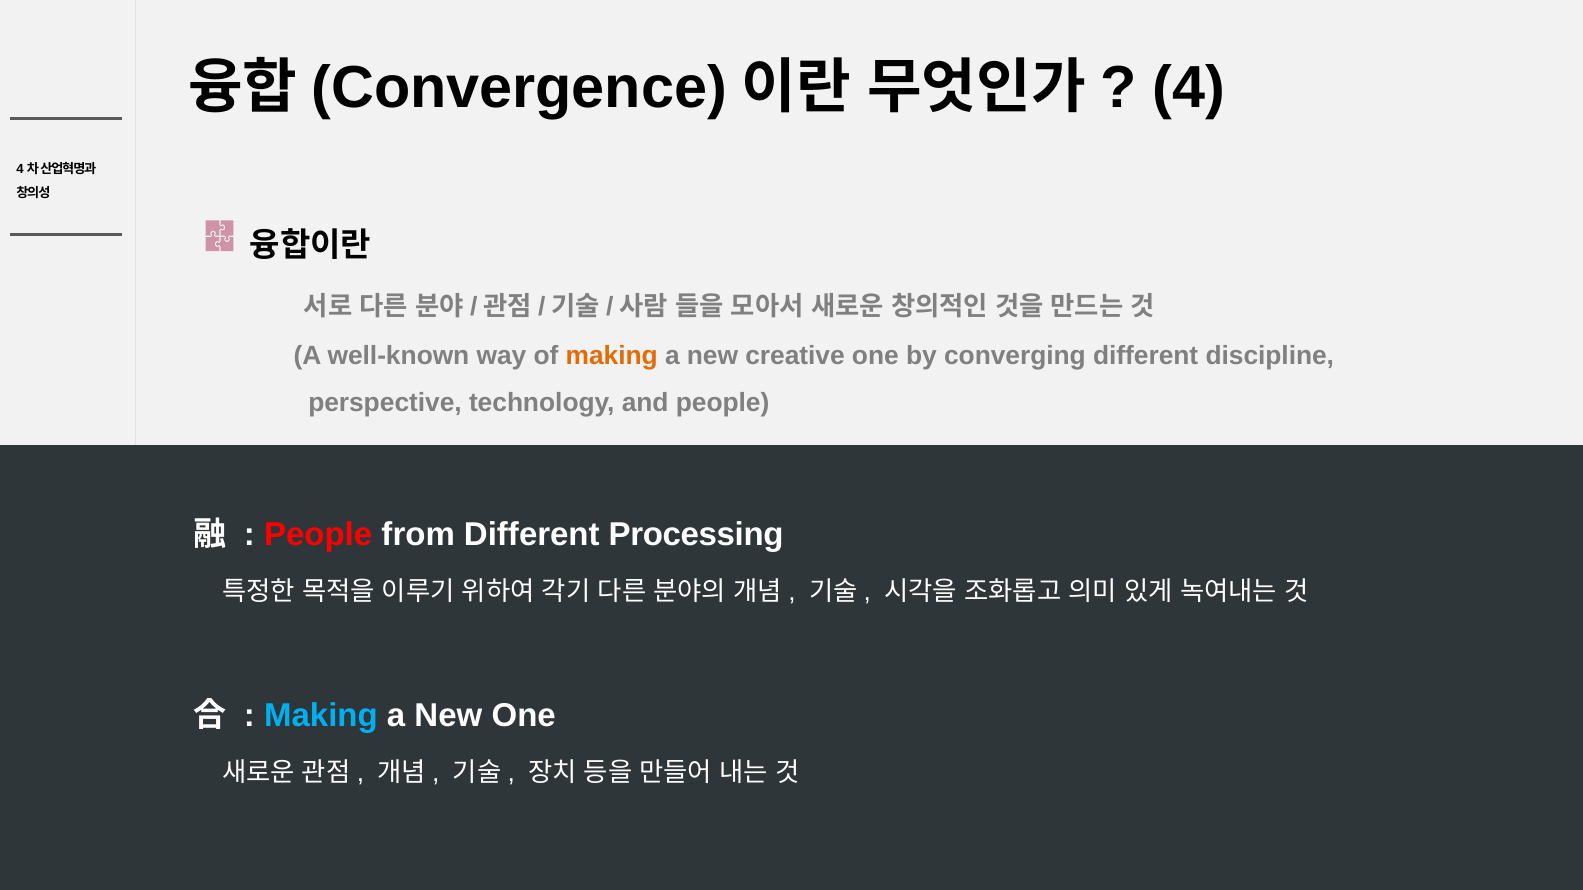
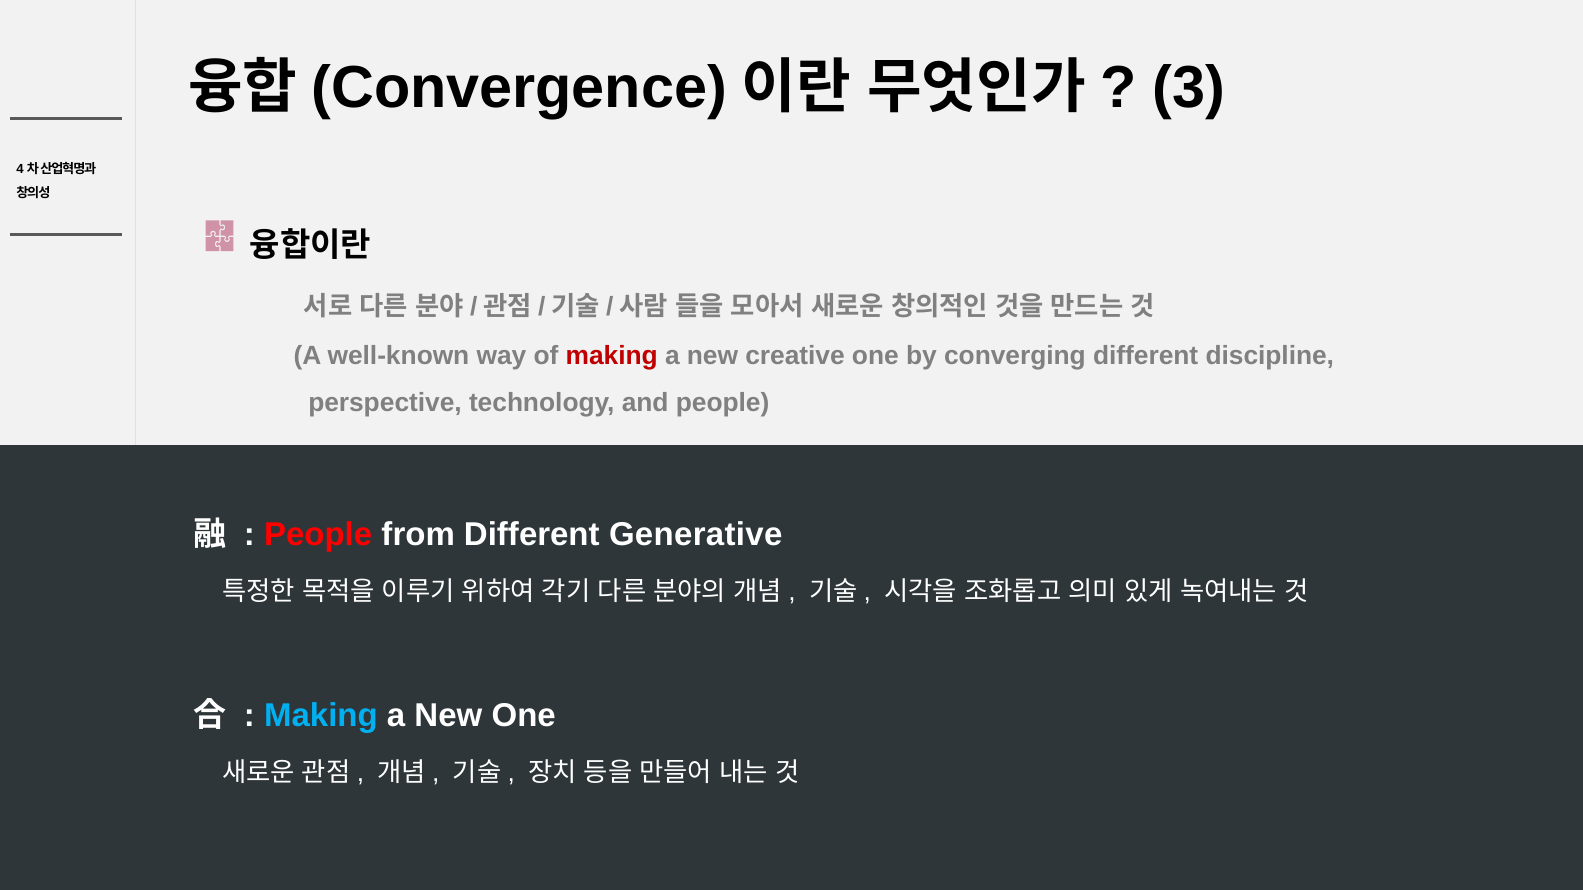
4: 4 -> 3
making at (612, 356) colour: orange -> red
Processing: Processing -> Generative
